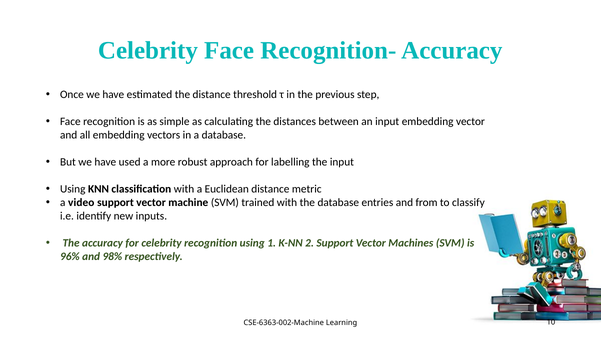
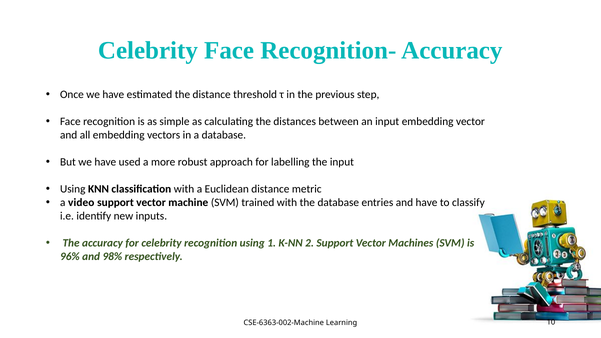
and from: from -> have
